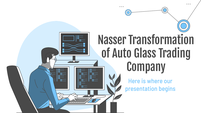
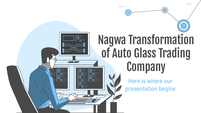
Nasser: Nasser -> Nagwa
